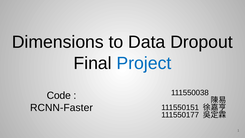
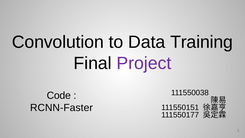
Dimensions: Dimensions -> Convolution
Dropout: Dropout -> Training
Project colour: blue -> purple
